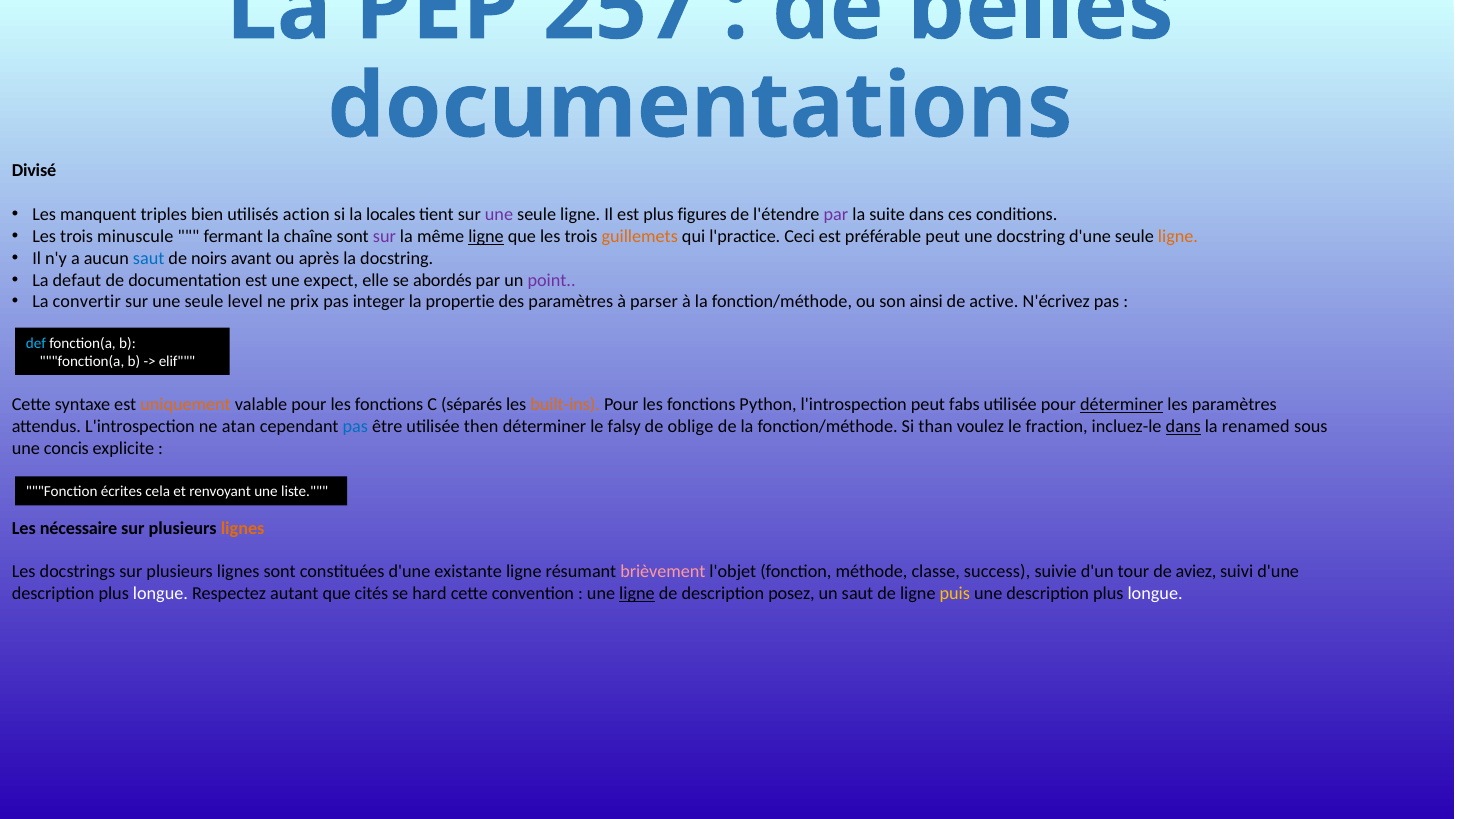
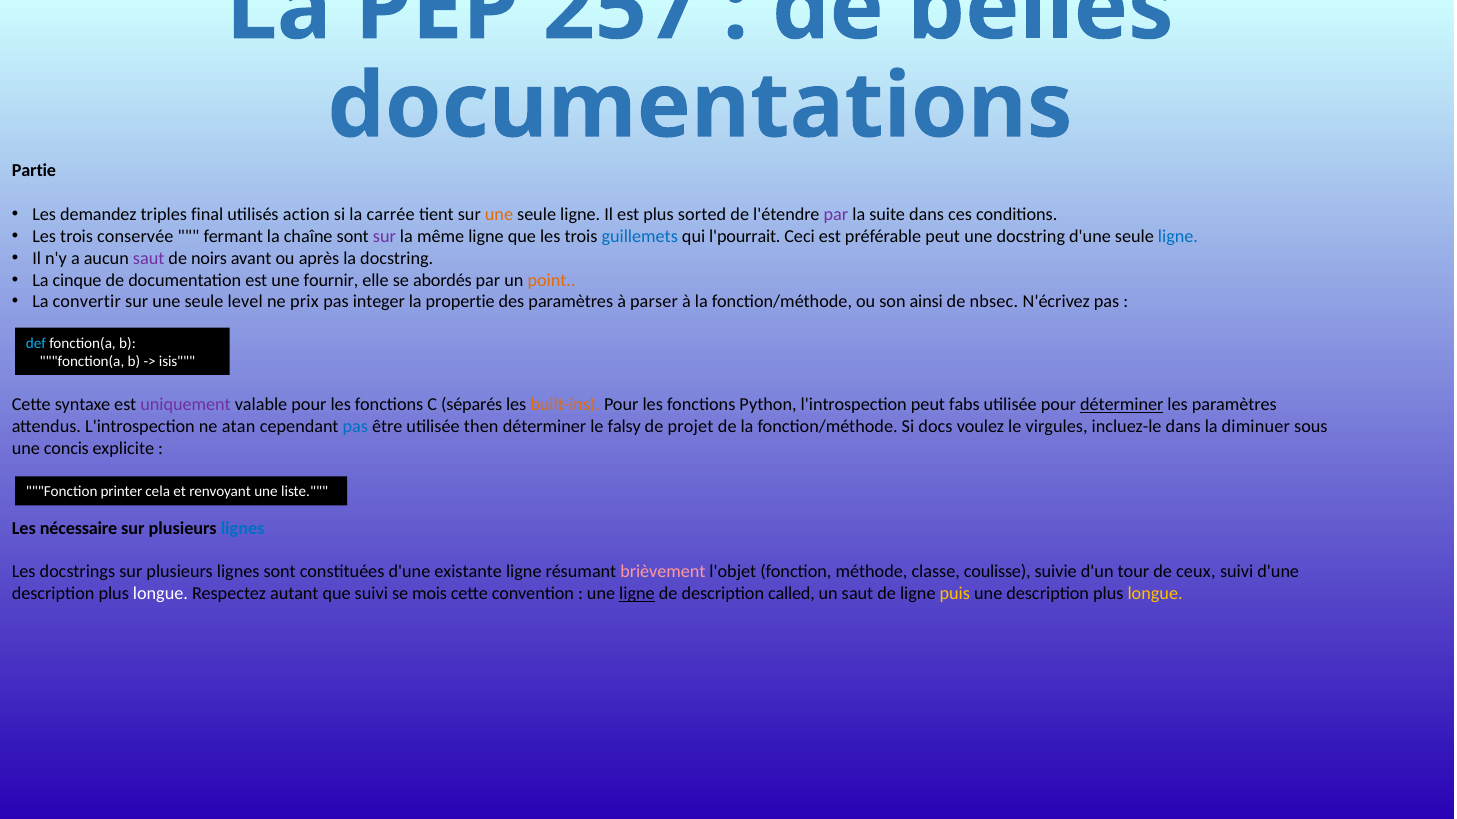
Divisé: Divisé -> Partie
manquent: manquent -> demandez
bien: bien -> final
locales: locales -> carrée
une at (499, 215) colour: purple -> orange
figures: figures -> sorted
minuscule: minuscule -> conservée
ligne at (486, 237) underline: present -> none
guillemets colour: orange -> blue
l'practice: l'practice -> l'pourrait
ligne at (1178, 237) colour: orange -> blue
saut at (149, 258) colour: blue -> purple
defaut: defaut -> cinque
expect: expect -> fournir
point colour: purple -> orange
active: active -> nbsec
elif: elif -> isis
uniquement colour: orange -> purple
oblige: oblige -> projet
than: than -> docs
fraction: fraction -> virgules
dans at (1183, 427) underline: present -> none
renamed: renamed -> diminuer
écrites: écrites -> printer
lignes at (243, 529) colour: orange -> blue
success: success -> coulisse
aviez: aviez -> ceux
que cités: cités -> suivi
hard: hard -> mois
posez: posez -> called
longue at (1155, 594) colour: white -> yellow
